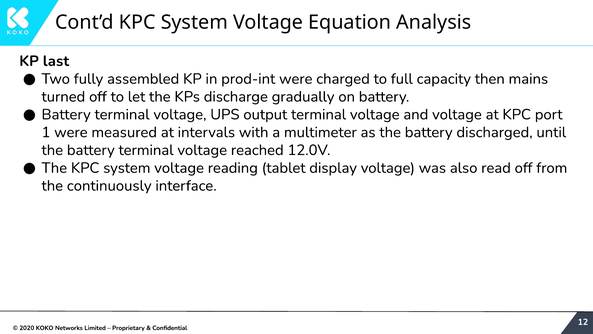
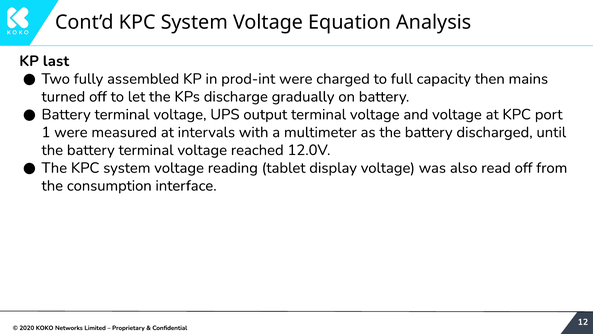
continuously: continuously -> consumption
